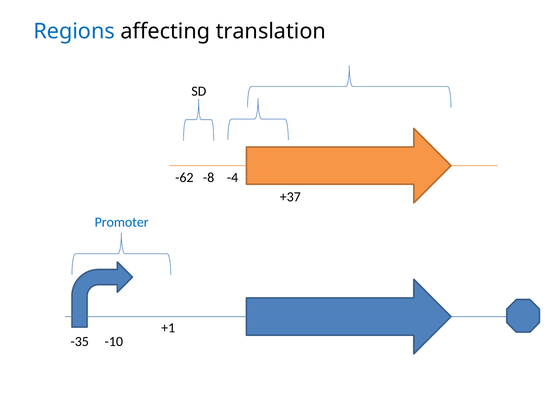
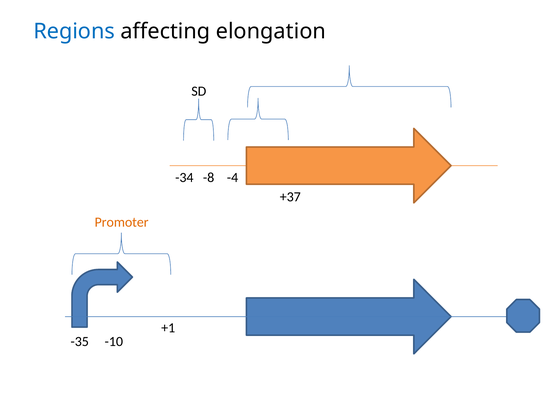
translation: translation -> elongation
-62: -62 -> -34
Promoter colour: blue -> orange
